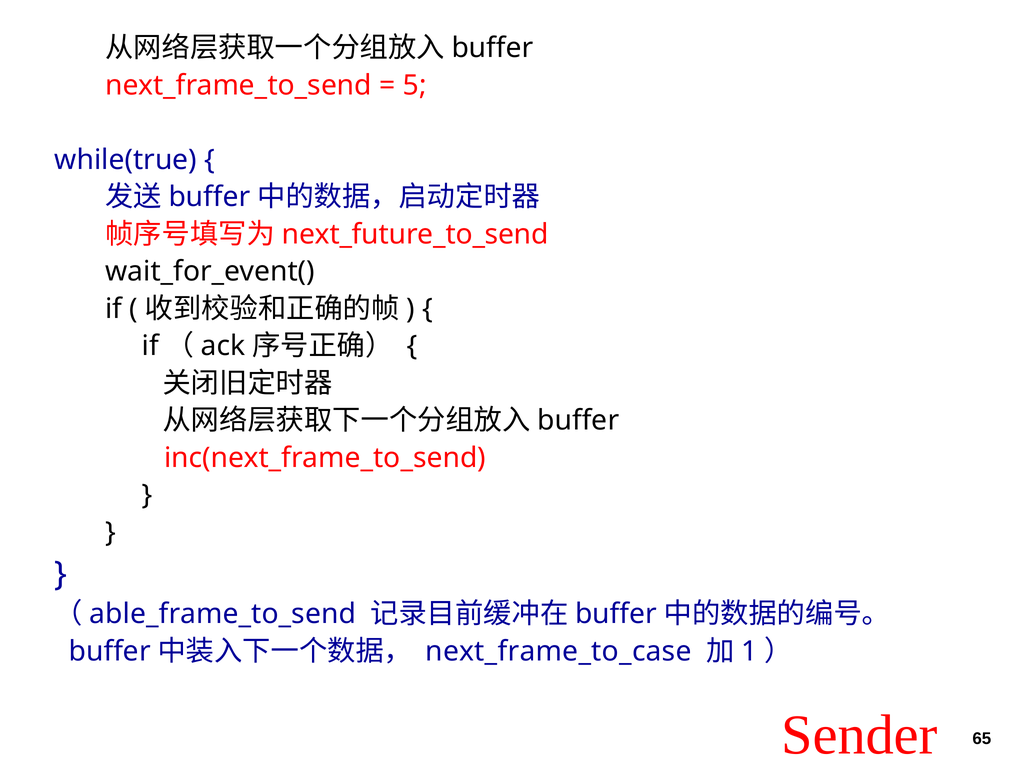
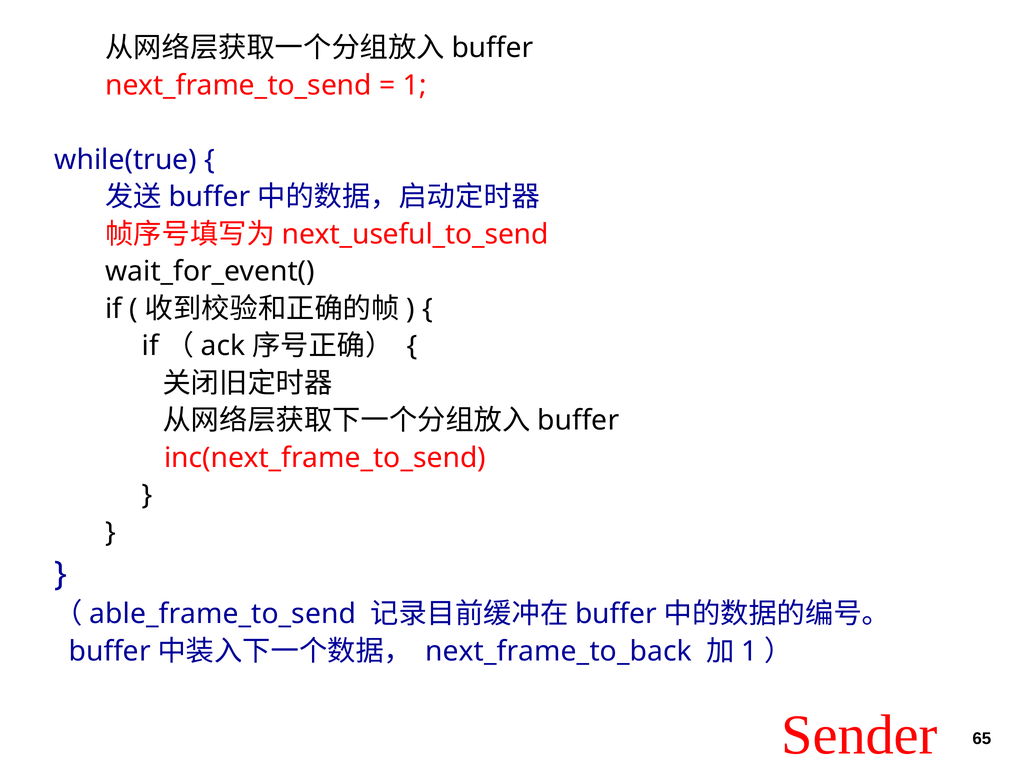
5 at (415, 85): 5 -> 1
next_future_to_send: next_future_to_send -> next_useful_to_send
next_frame_to_case: next_frame_to_case -> next_frame_to_back
